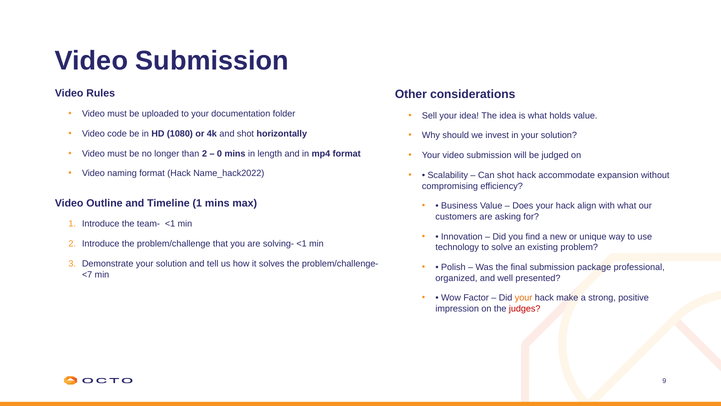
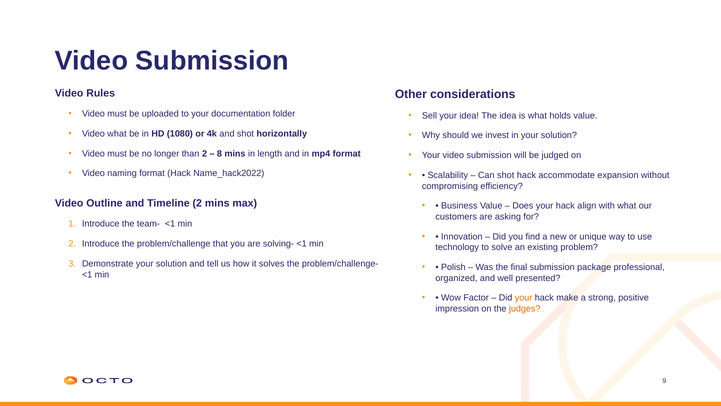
Video code: code -> what
0: 0 -> 8
Timeline 1: 1 -> 2
<7 at (87, 274): <7 -> <1
judges colour: red -> orange
